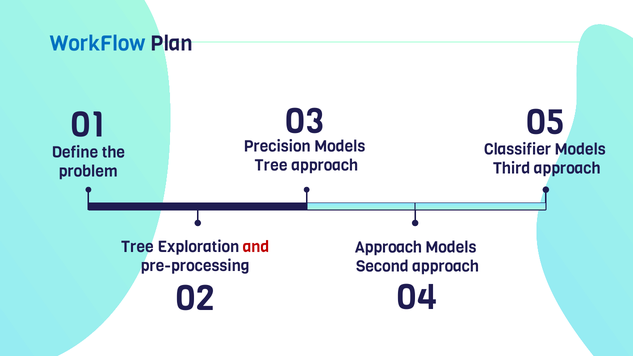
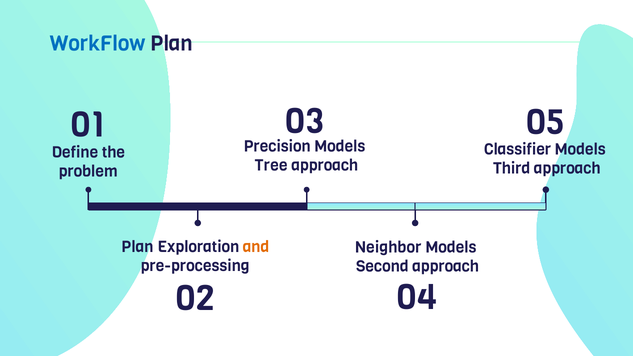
Tree at (137, 247): Tree -> Plan
and colour: red -> orange
Approach at (388, 248): Approach -> Neighbor
